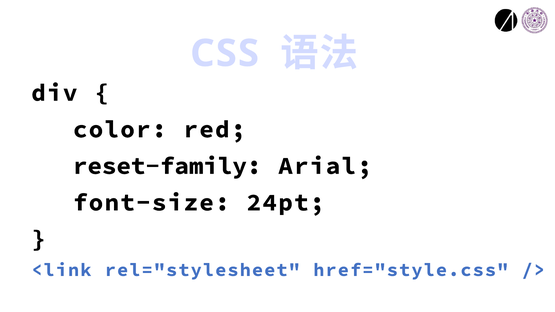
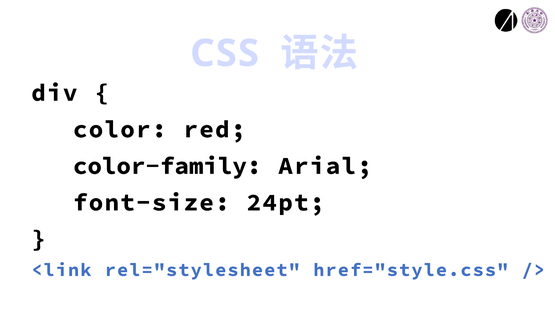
reset-family: reset-family -> color-family
